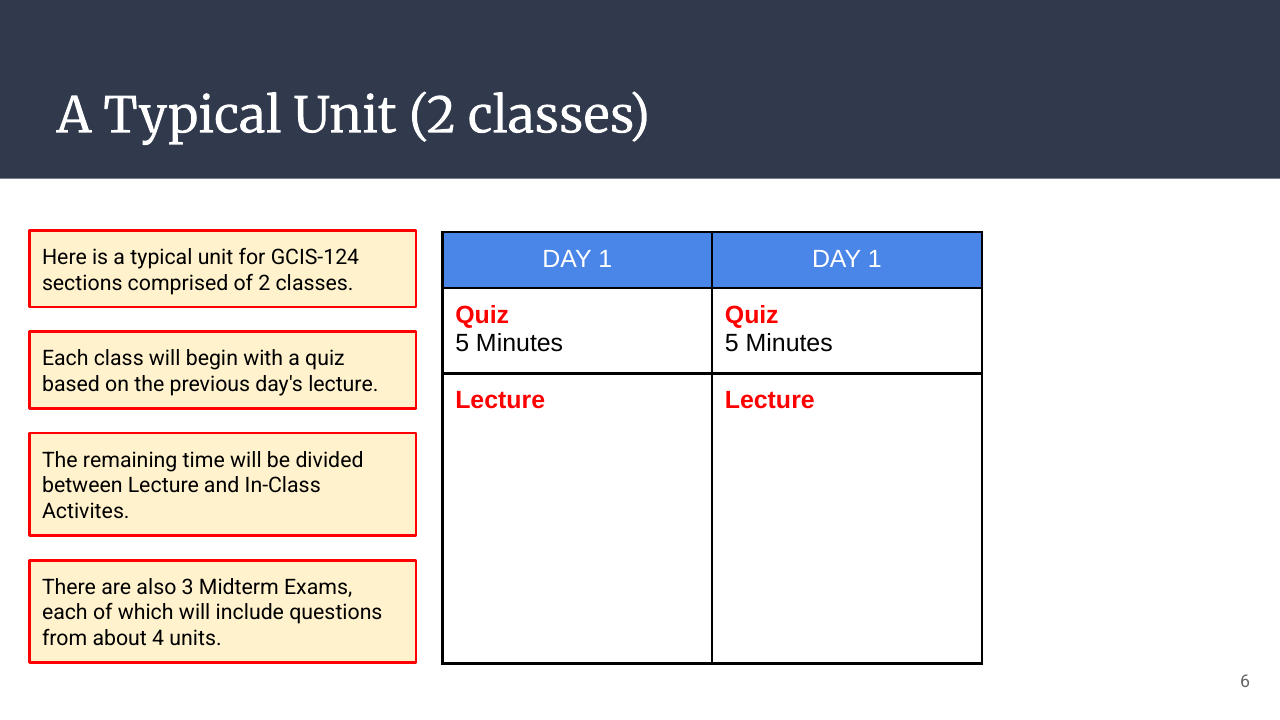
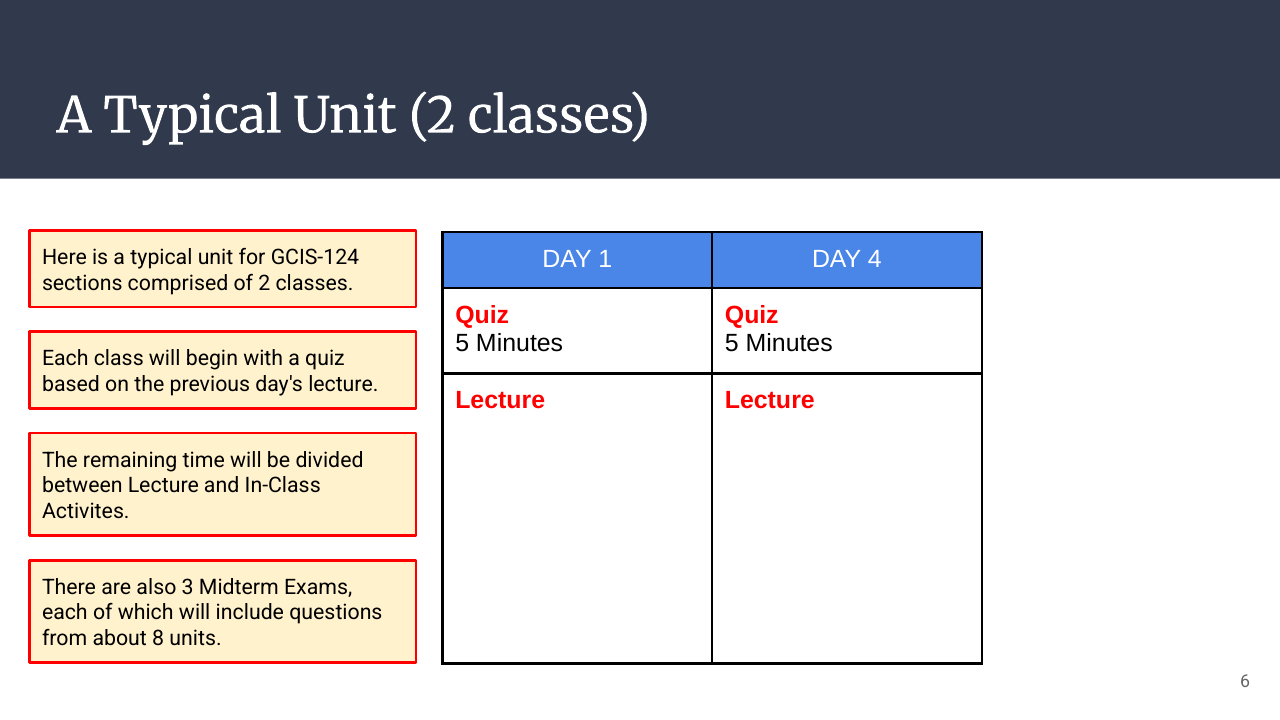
1 DAY 1: 1 -> 4
4: 4 -> 8
